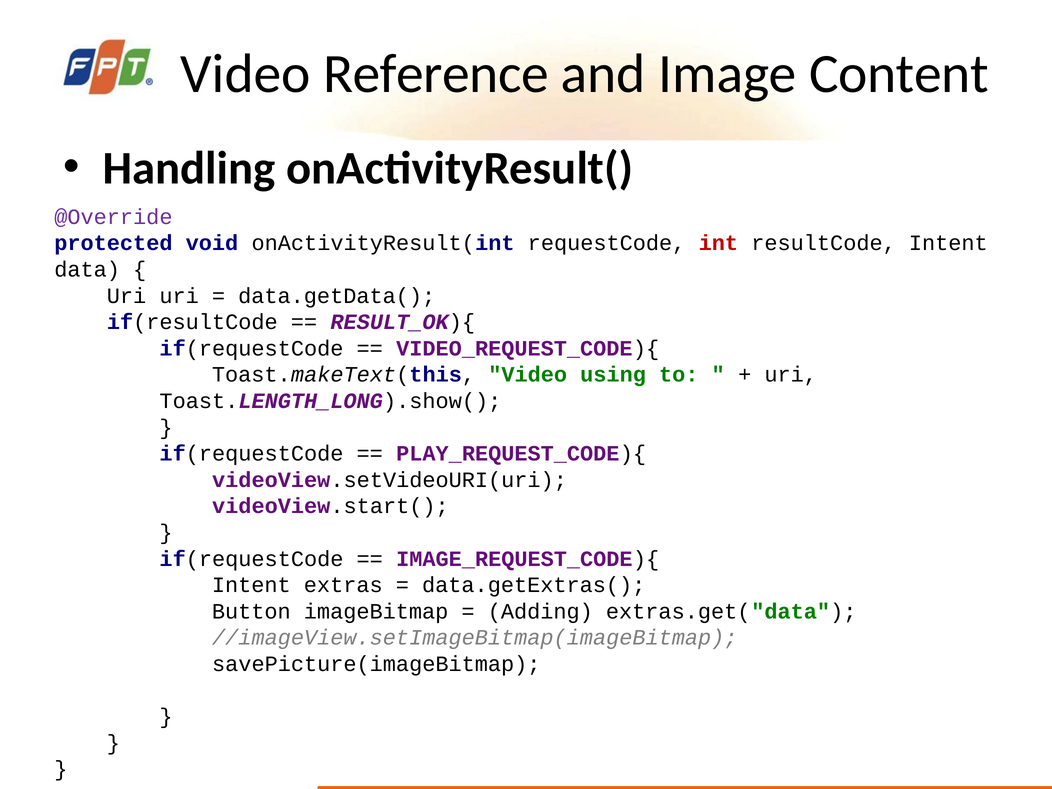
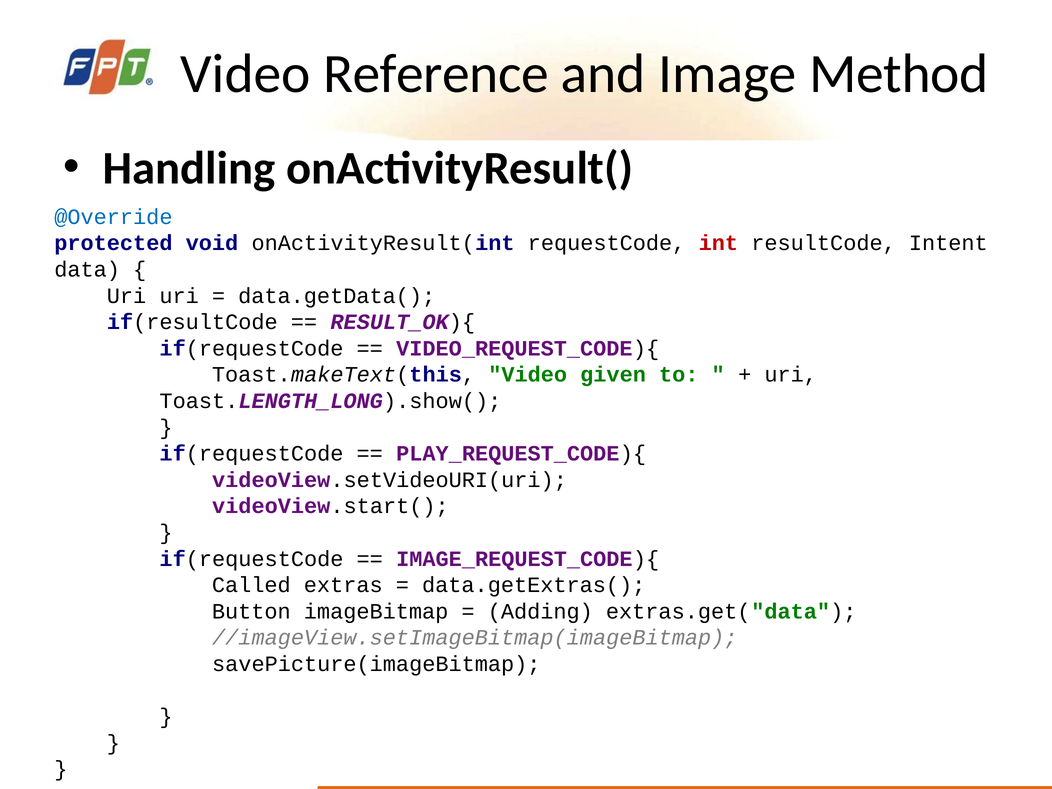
Content: Content -> Method
@Override colour: purple -> blue
using: using -> given
Intent at (251, 585): Intent -> Called
